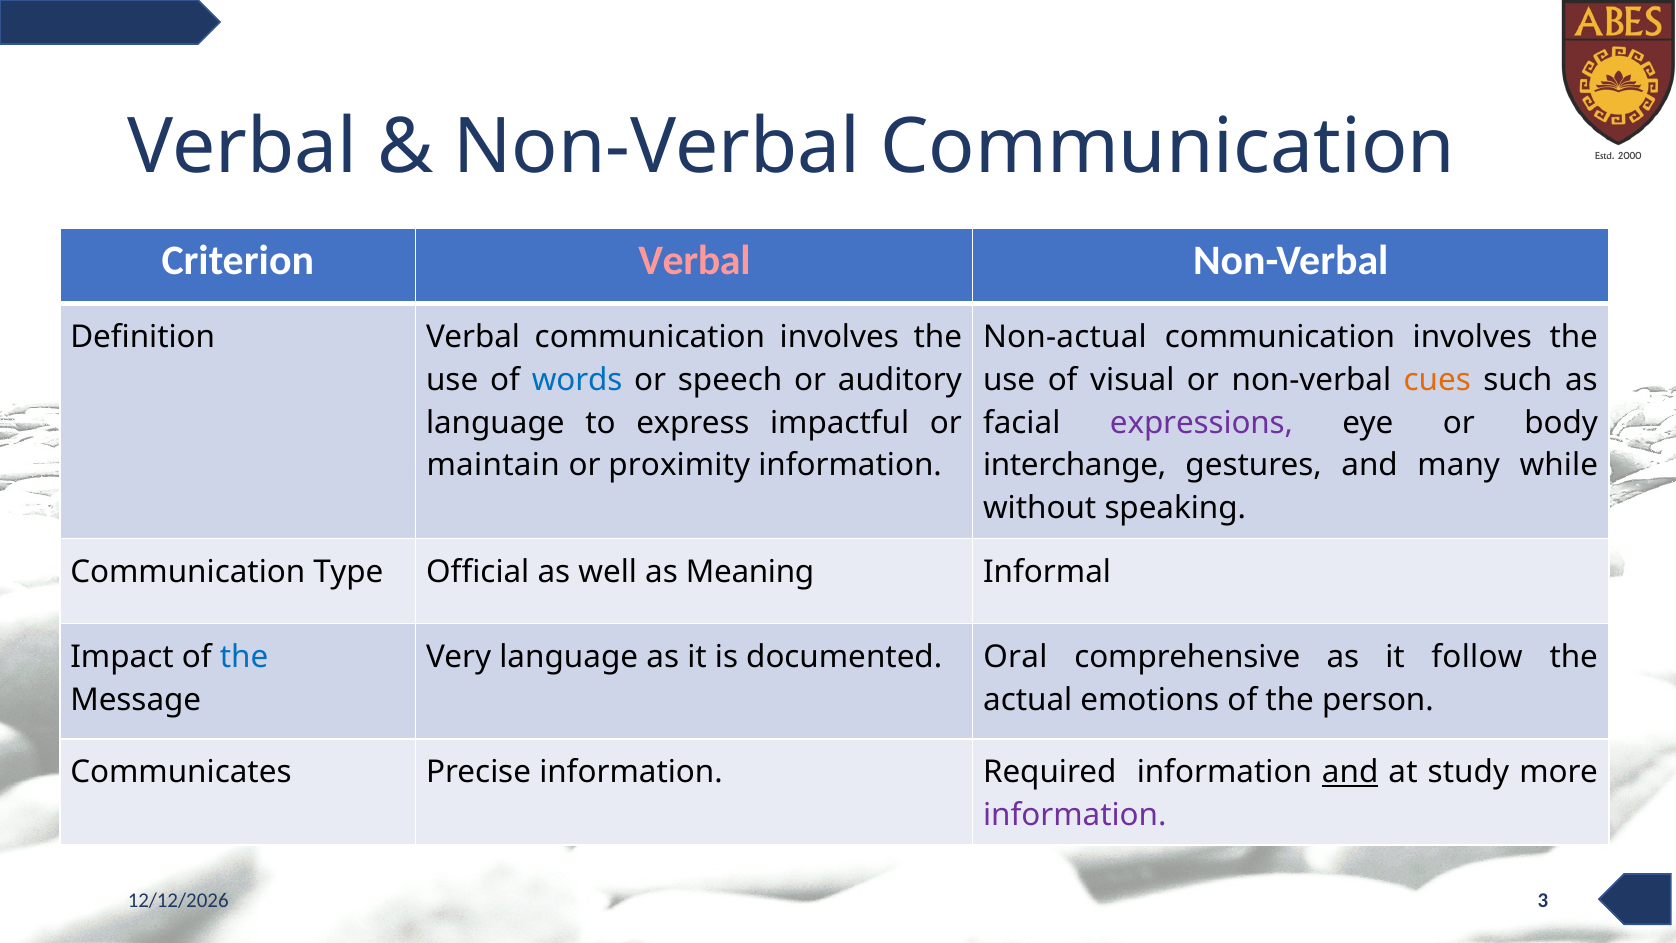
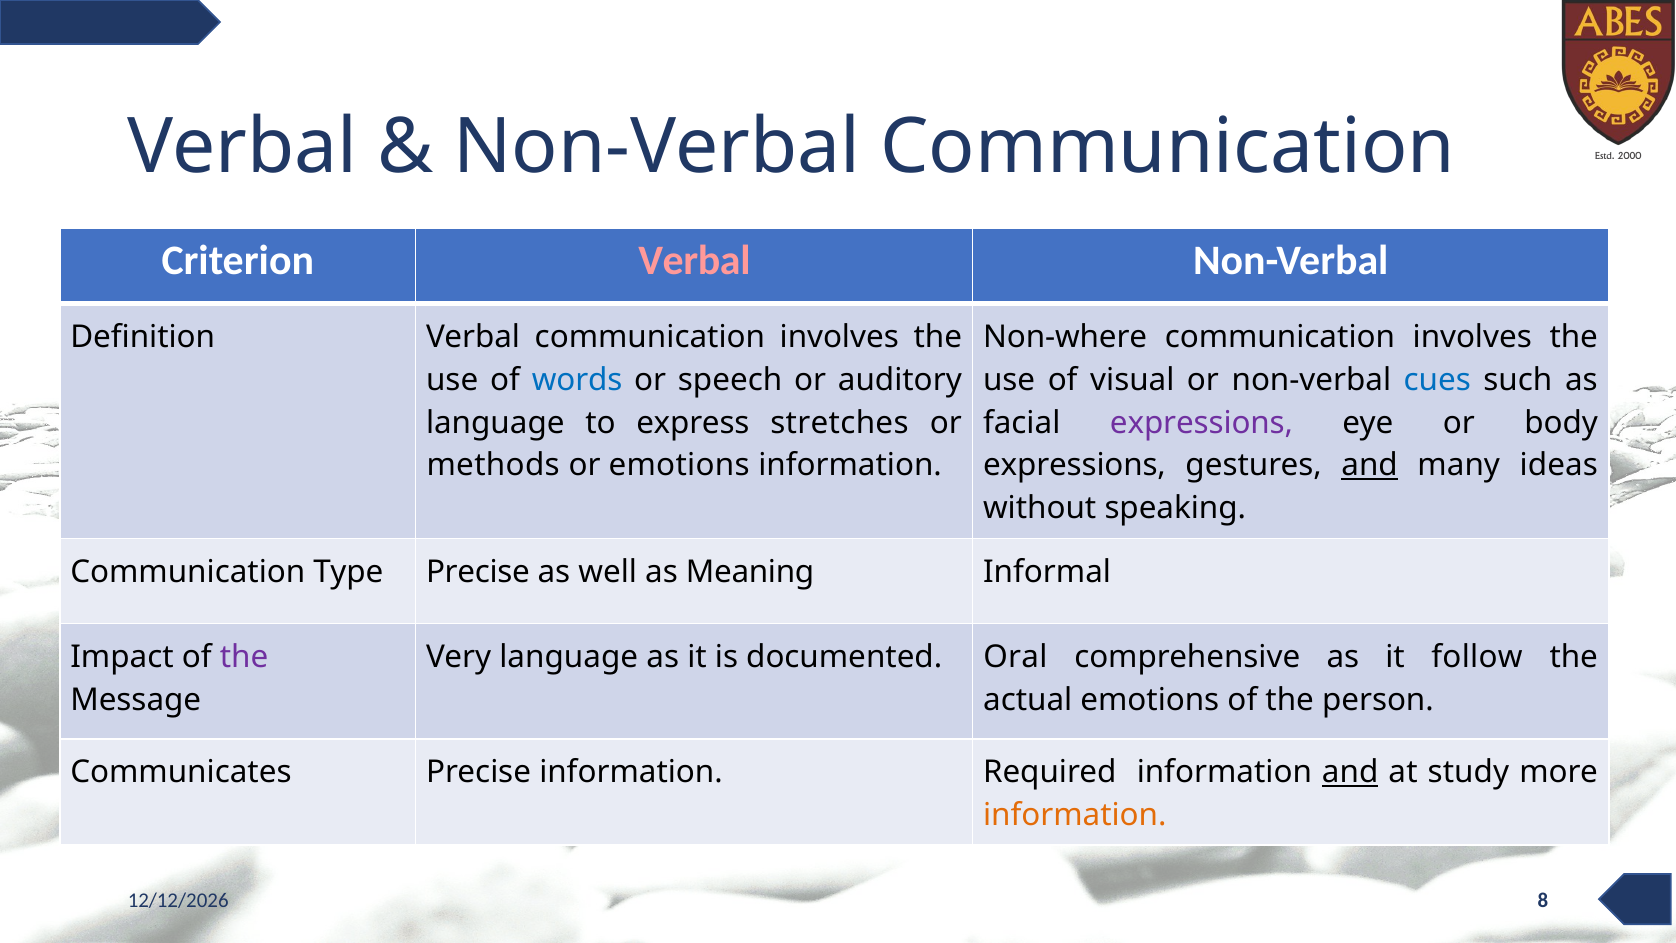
Non-actual: Non-actual -> Non-where
cues colour: orange -> blue
impactful: impactful -> stretches
maintain: maintain -> methods
or proximity: proximity -> emotions
interchange at (1075, 465): interchange -> expressions
and at (1370, 465) underline: none -> present
while: while -> ideas
Type Official: Official -> Precise
the at (244, 657) colour: blue -> purple
information at (1075, 815) colour: purple -> orange
3: 3 -> 8
